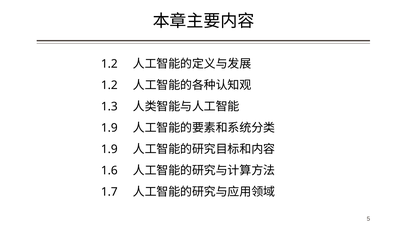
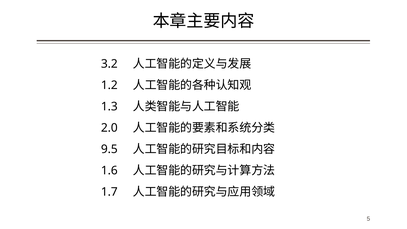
1.2 at (109, 64): 1.2 -> 3.2
1.9 at (109, 128): 1.9 -> 2.0
1.9 at (109, 149): 1.9 -> 9.5
